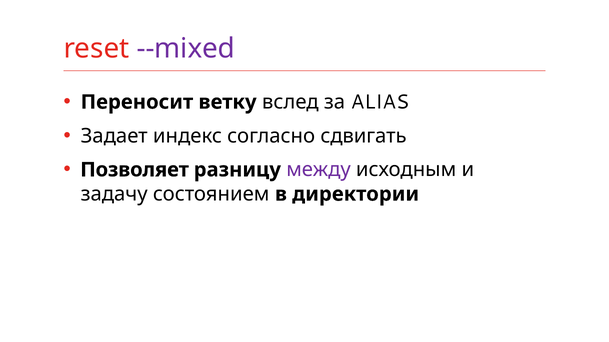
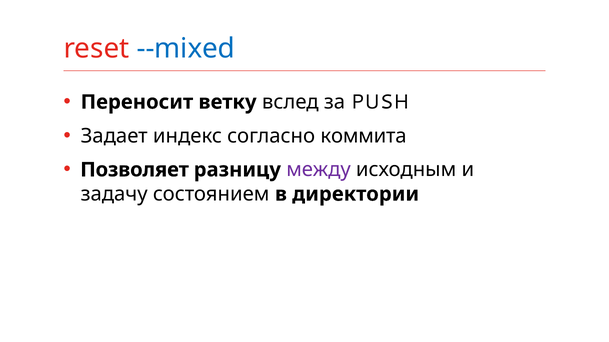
--mixed colour: purple -> blue
ALIAS: ALIAS -> PUSH
сдвигать: сдвигать -> коммита
